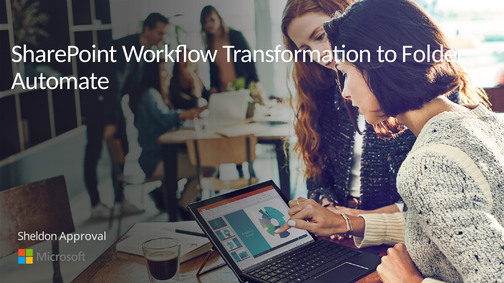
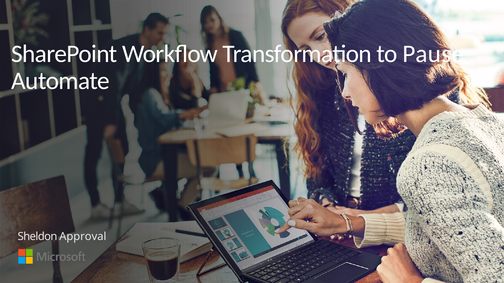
Folder: Folder -> Pause
